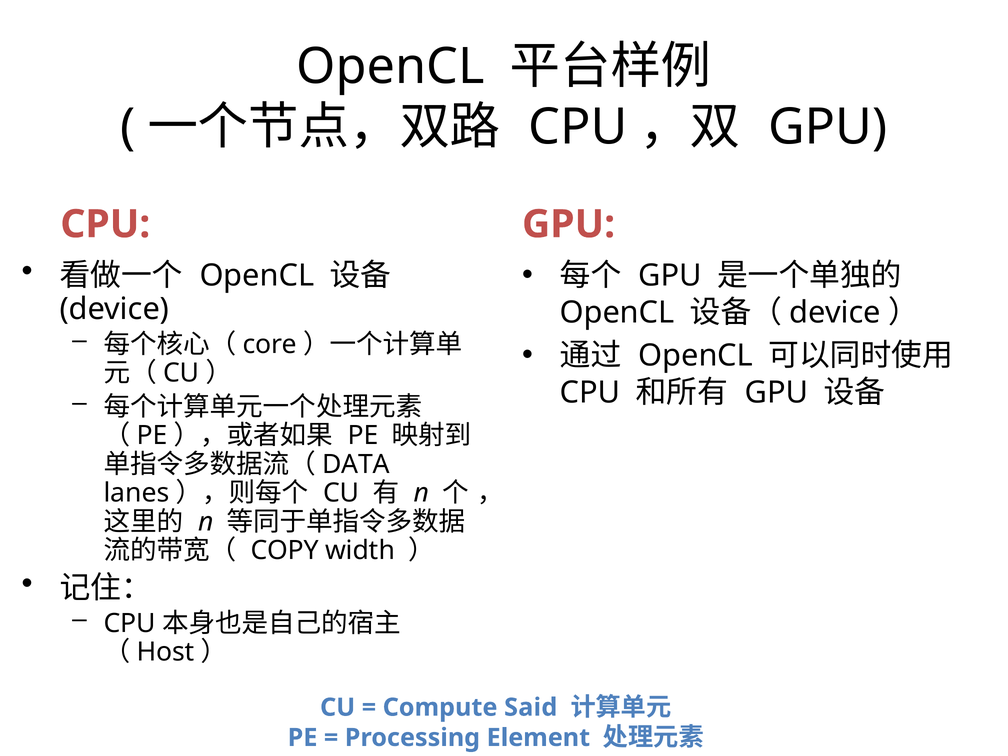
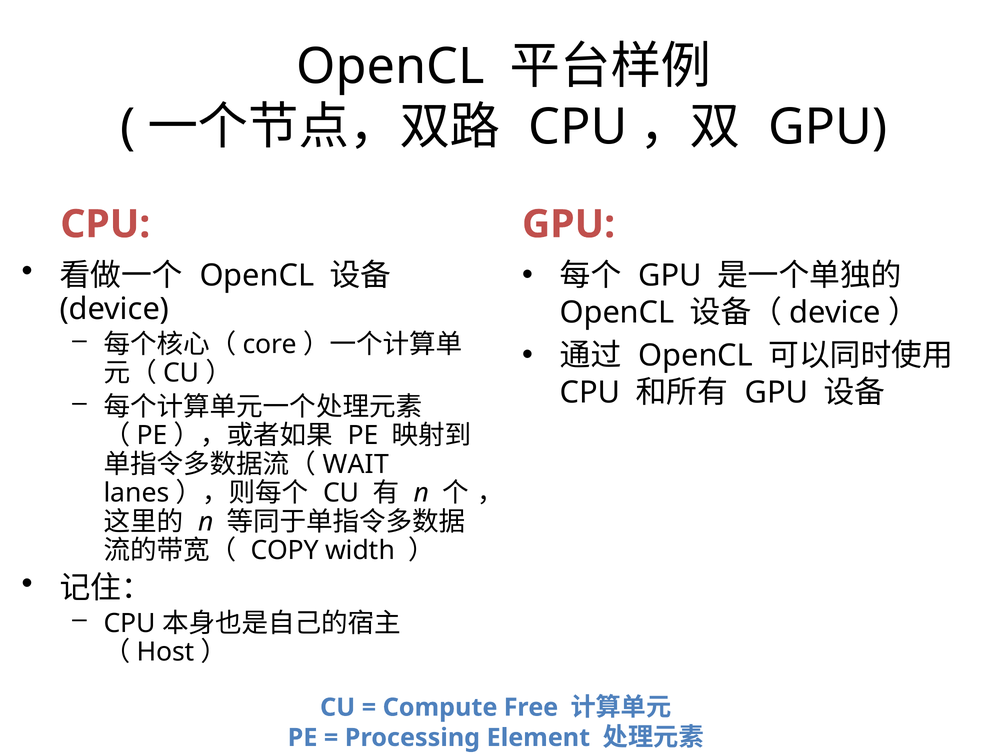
DATA: DATA -> WAIT
Said: Said -> Free
